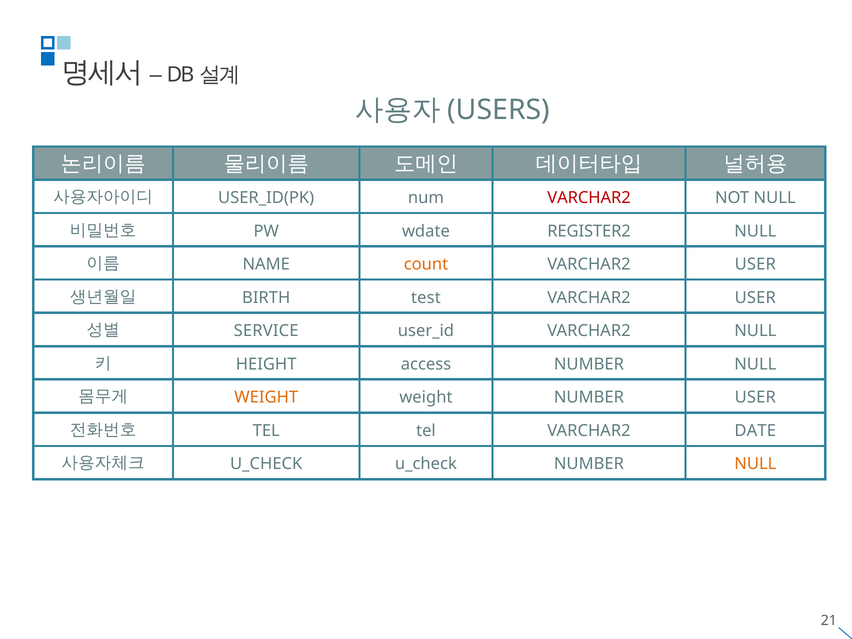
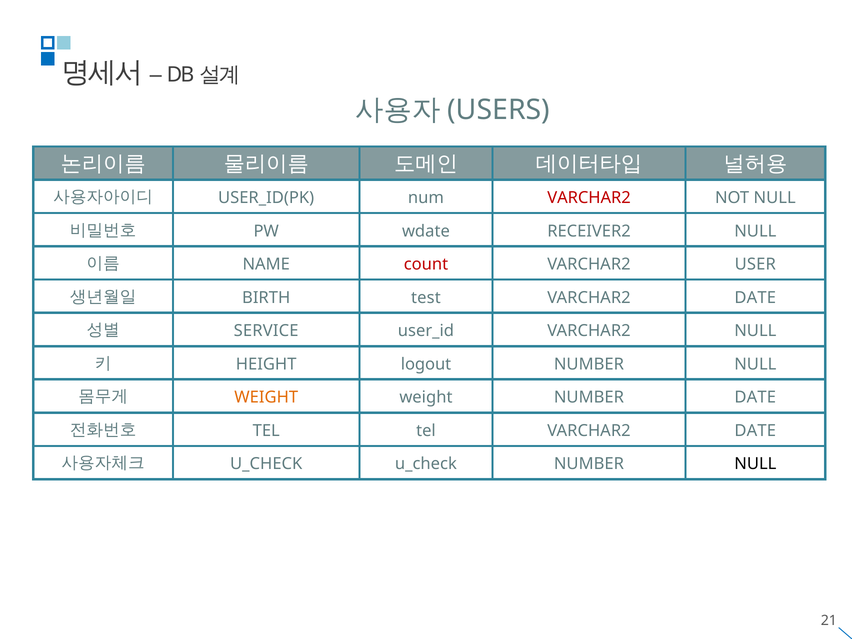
REGISTER2: REGISTER2 -> RECEIVER2
count colour: orange -> red
USER at (755, 298): USER -> DATE
access: access -> logout
NUMBER USER: USER -> DATE
NULL at (755, 464) colour: orange -> black
